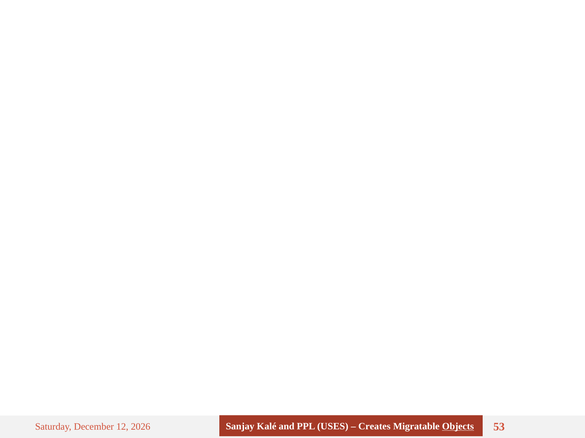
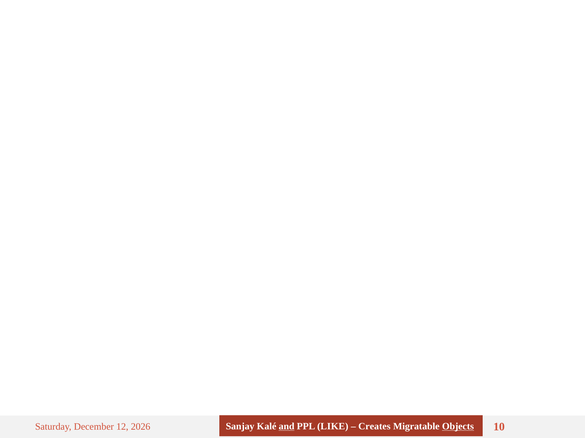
and underline: none -> present
USES: USES -> LIKE
53: 53 -> 10
